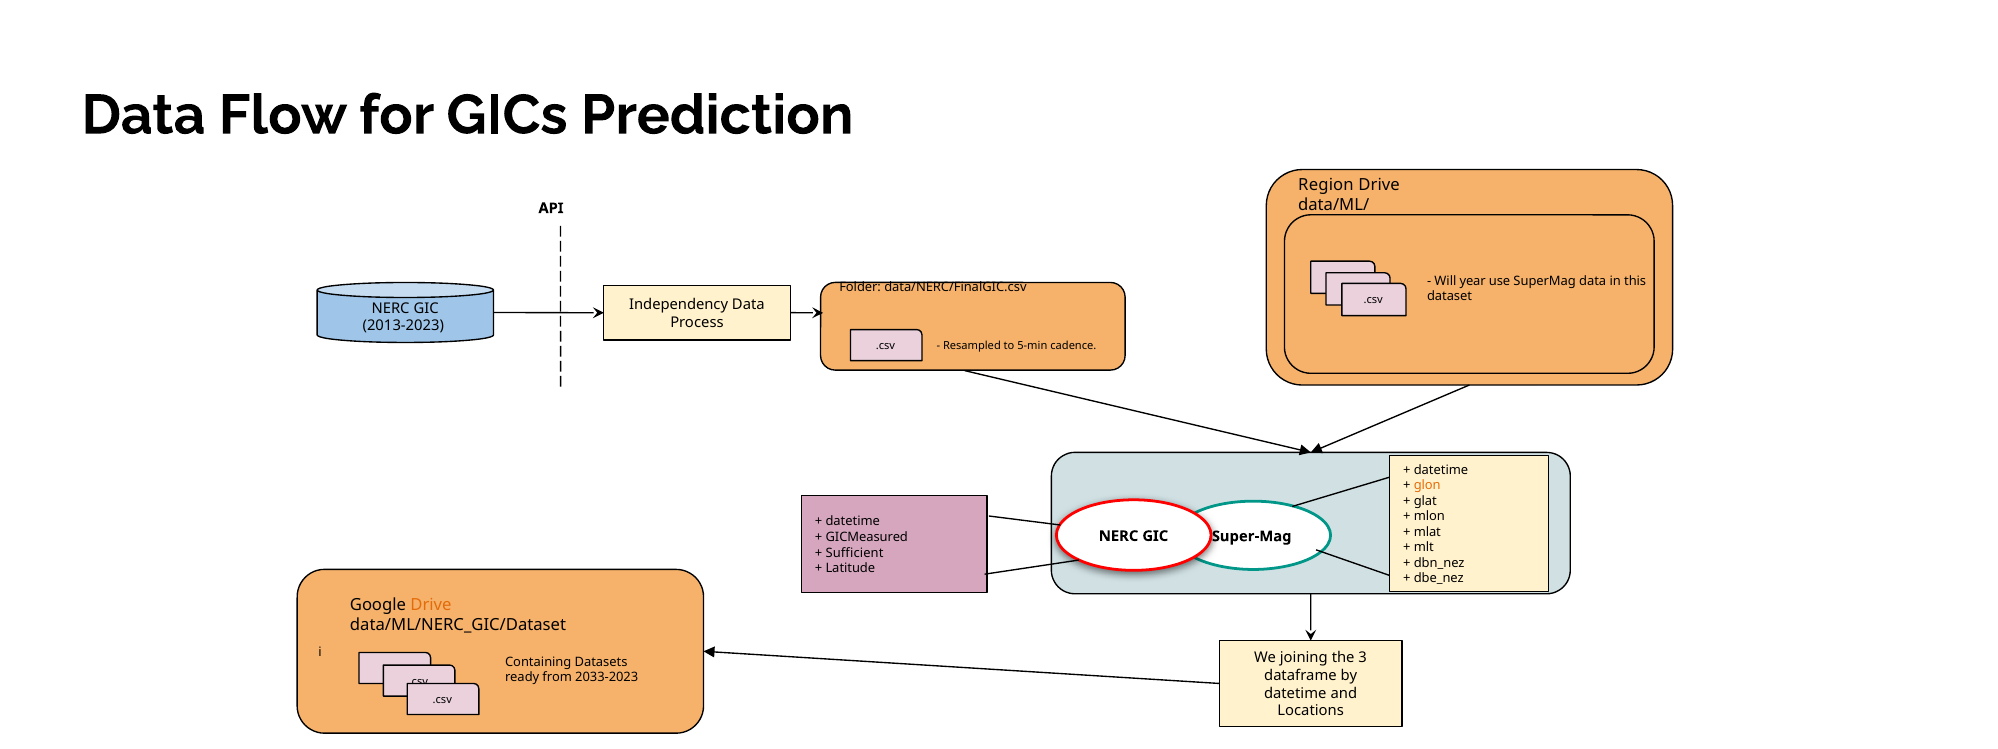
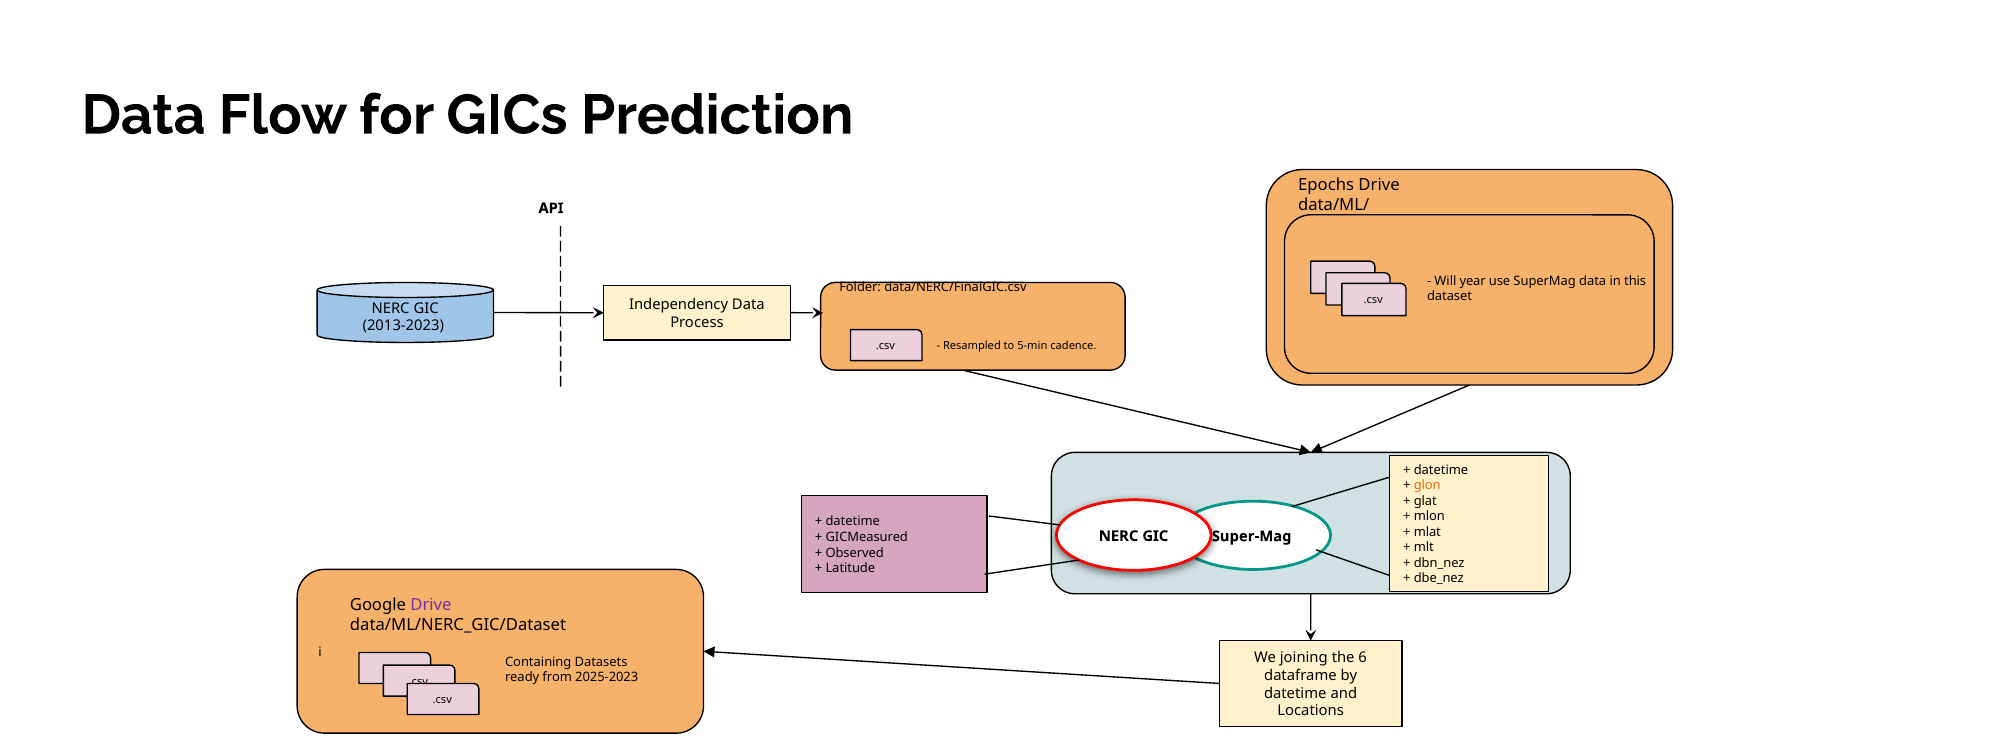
Region: Region -> Epochs
Sufficient: Sufficient -> Observed
Drive at (431, 605) colour: orange -> purple
3: 3 -> 6
2033-2023: 2033-2023 -> 2025-2023
